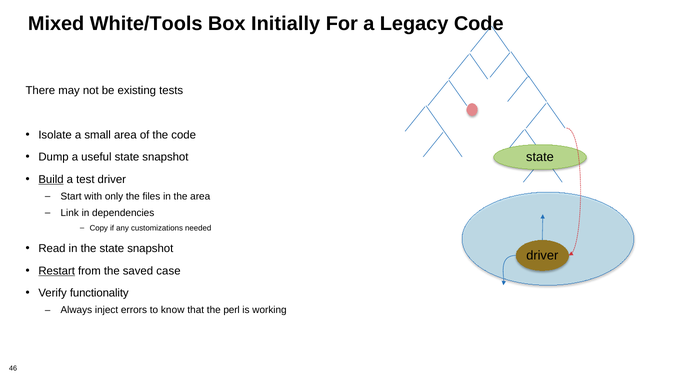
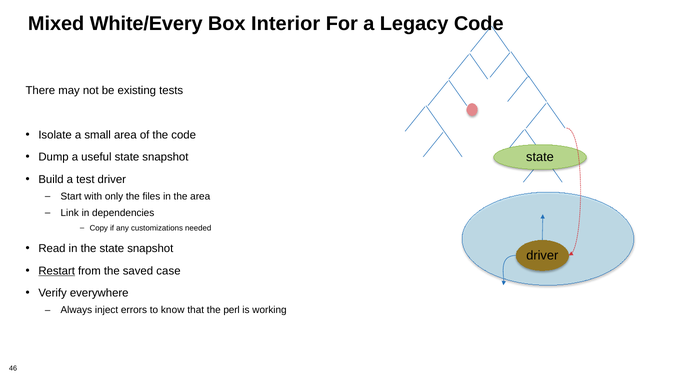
White/Tools: White/Tools -> White/Every
Initially: Initially -> Interior
Build underline: present -> none
functionality: functionality -> everywhere
